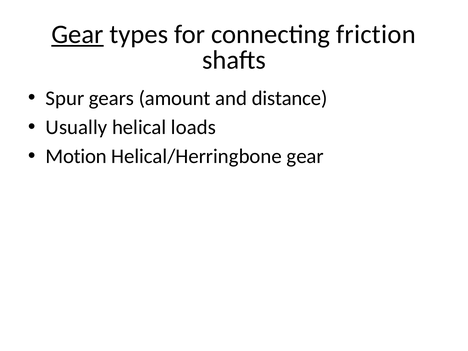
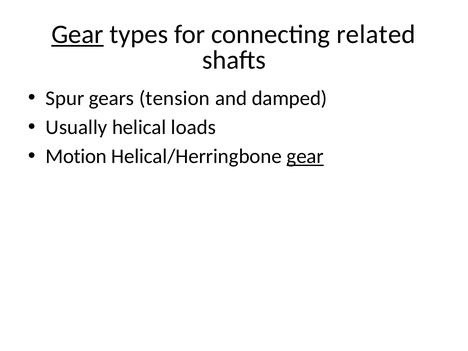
friction: friction -> related
amount: amount -> tension
distance: distance -> damped
gear at (305, 156) underline: none -> present
